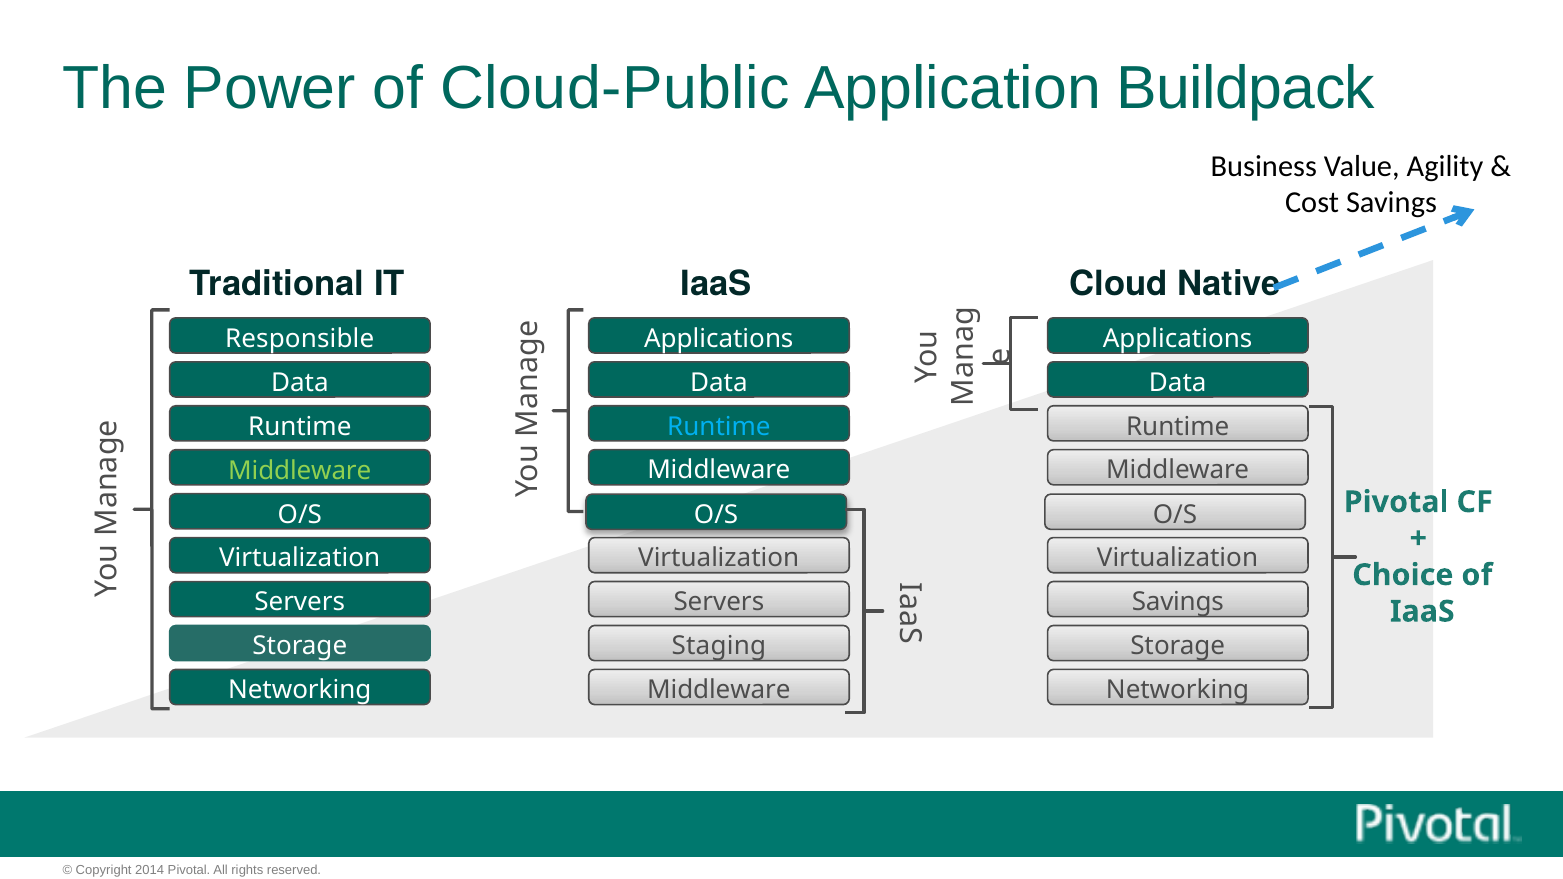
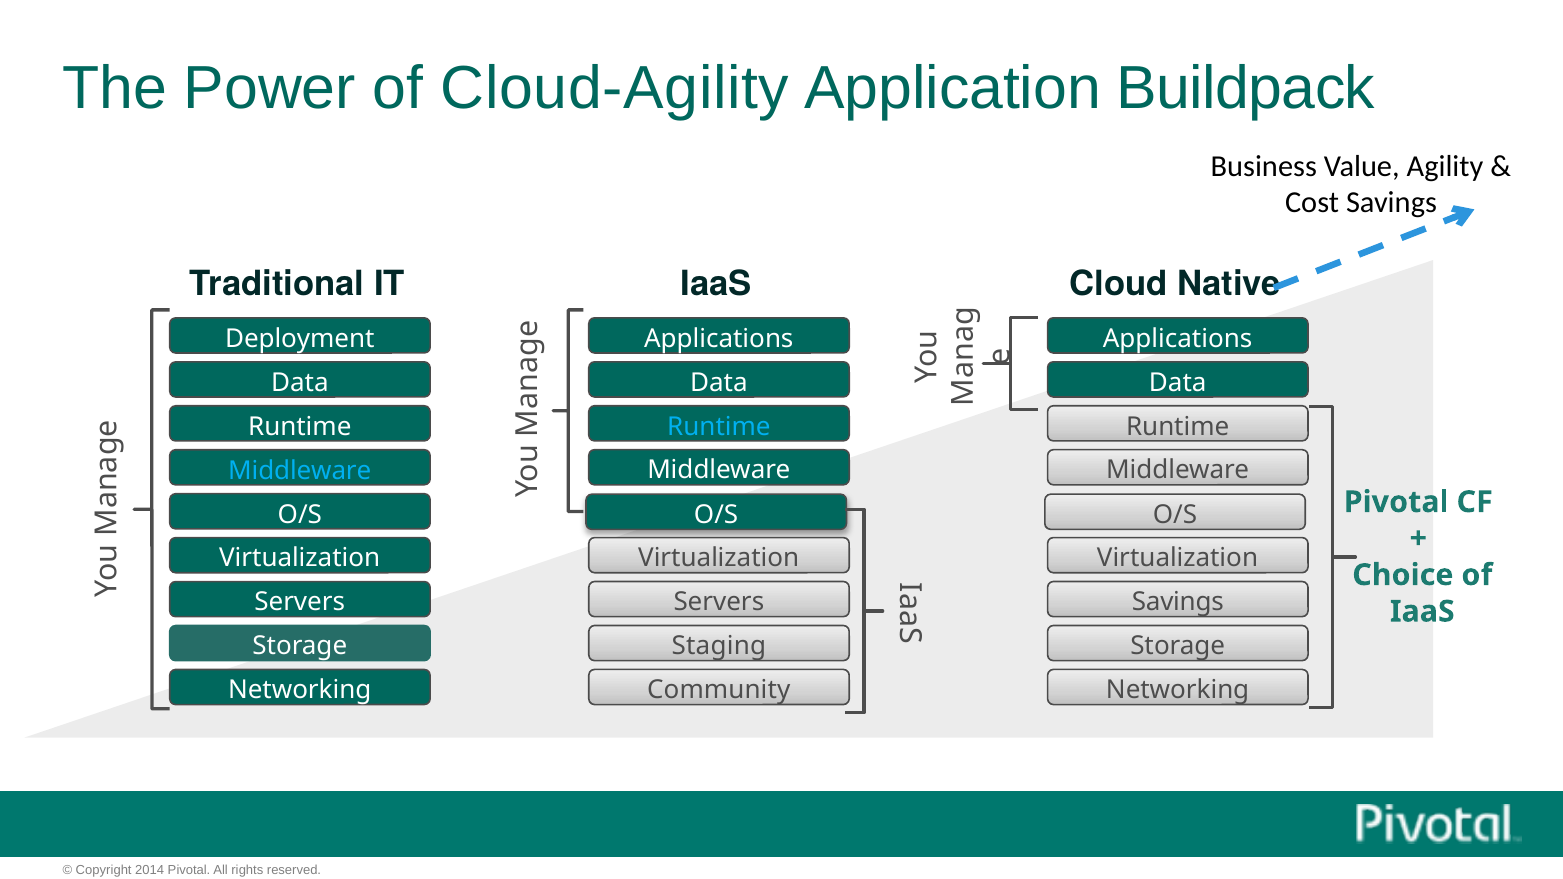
Cloud-Public: Cloud-Public -> Cloud-Agility
Responsible: Responsible -> Deployment
Middleware at (300, 471) colour: light green -> light blue
Middleware at (719, 690): Middleware -> Community
